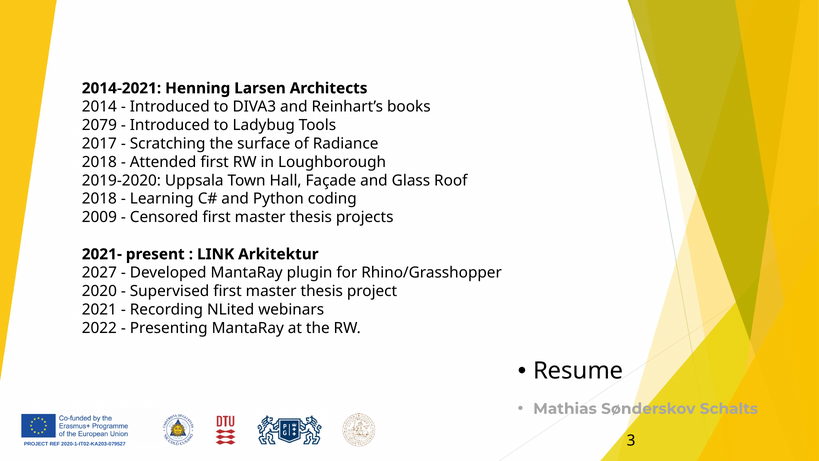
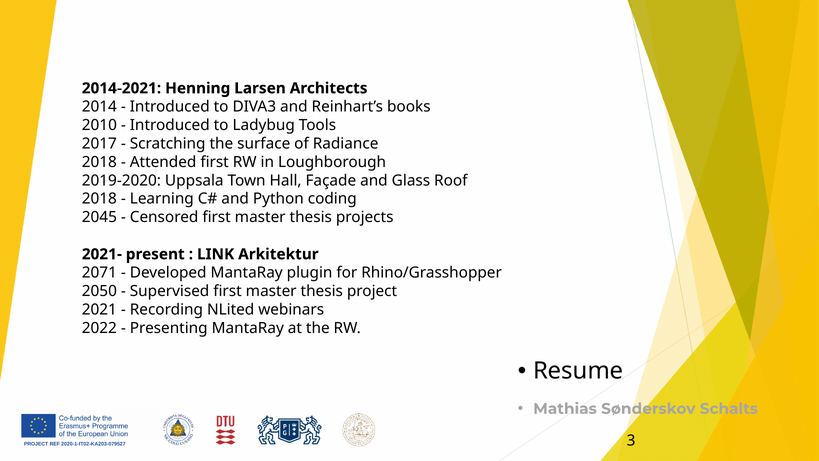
2079: 2079 -> 2010
2009: 2009 -> 2045
2027: 2027 -> 2071
2020: 2020 -> 2050
